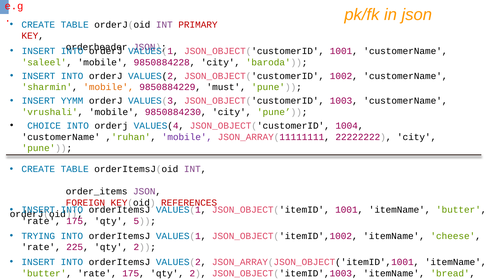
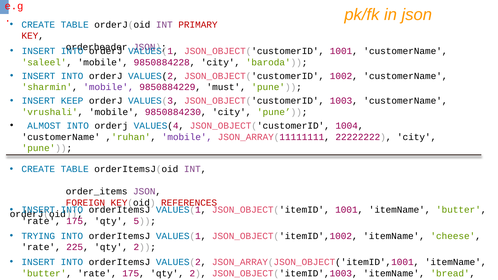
mobile at (109, 87) colour: orange -> purple
YYMM: YYMM -> KEEP
CHOICE: CHOICE -> ALMOST
